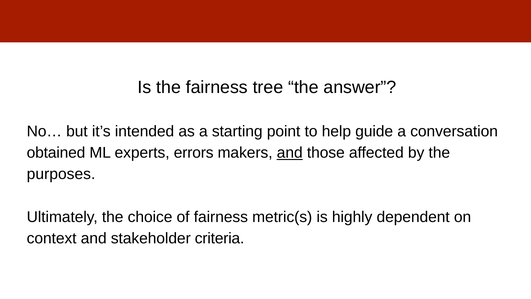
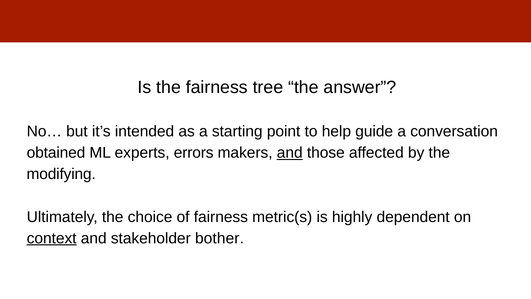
purposes: purposes -> modifying
context underline: none -> present
criteria: criteria -> bother
